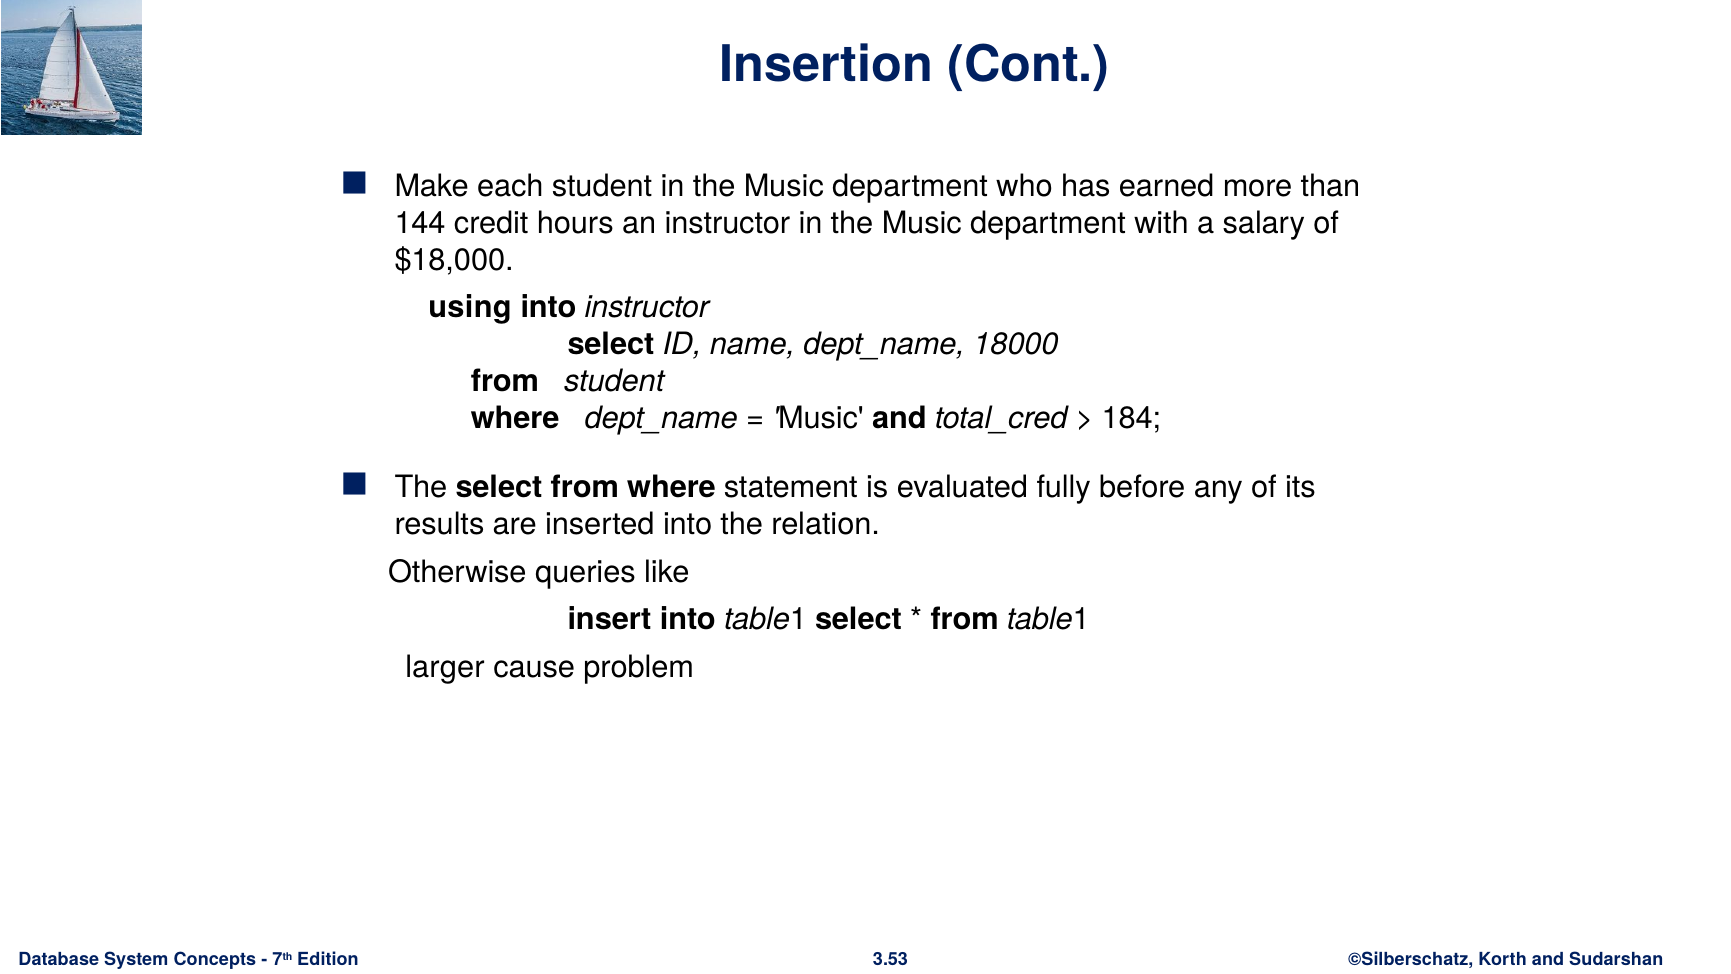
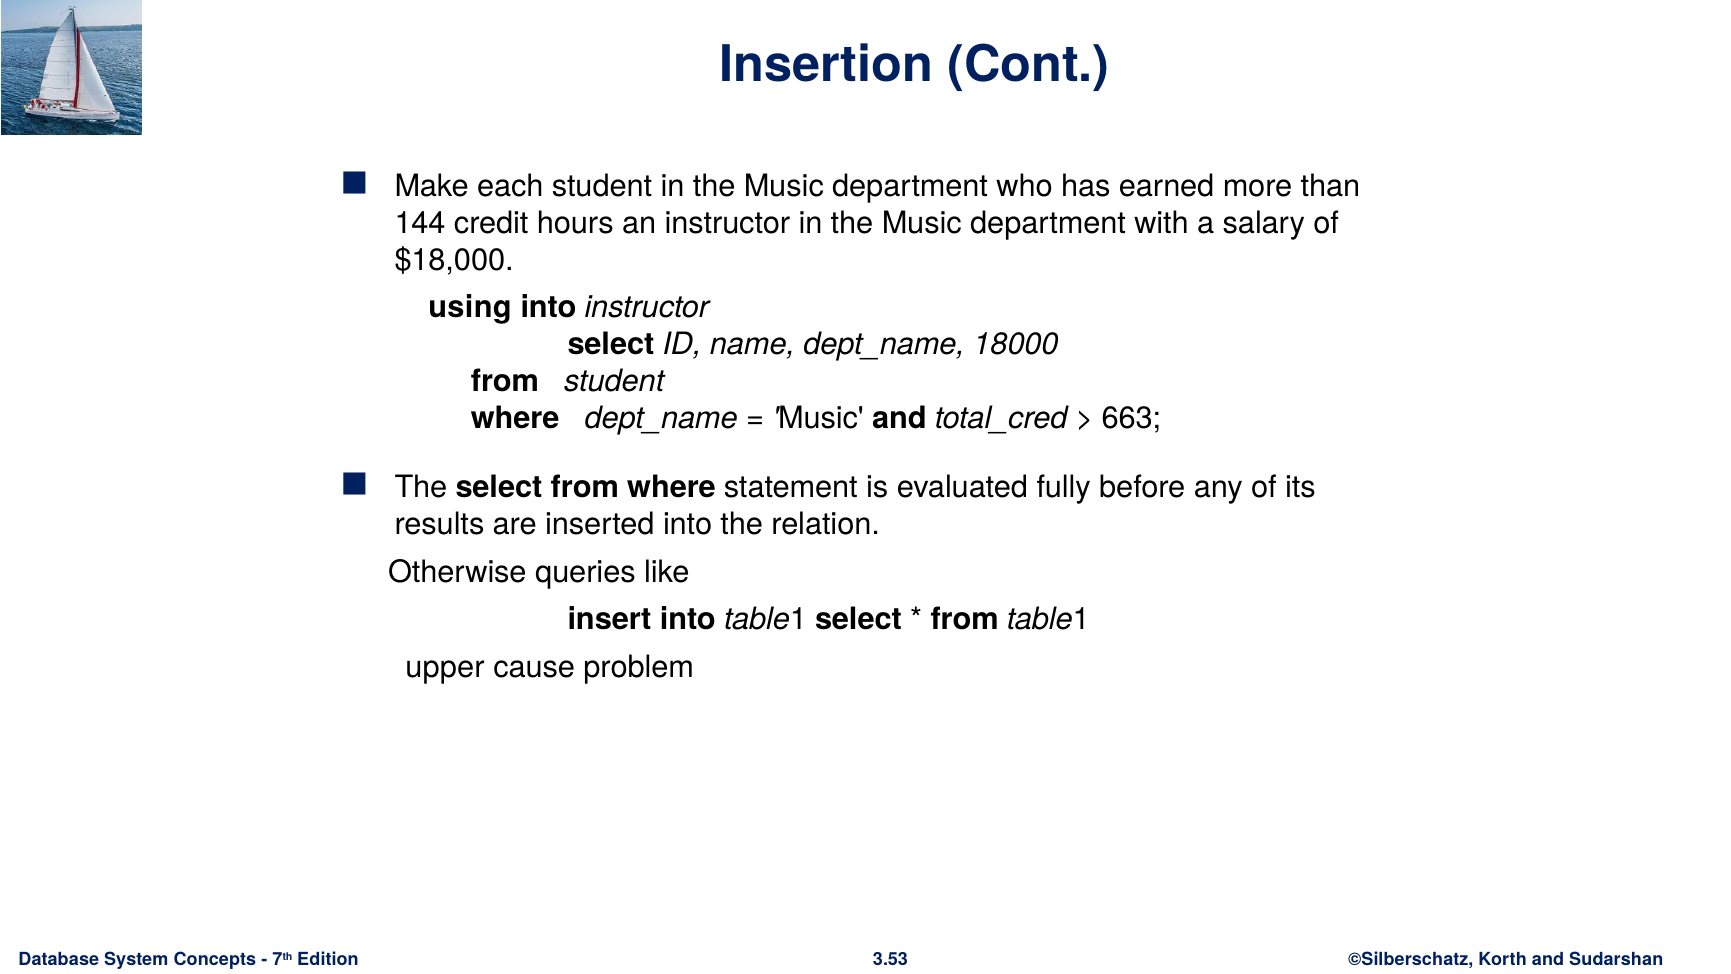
184: 184 -> 663
larger: larger -> upper
